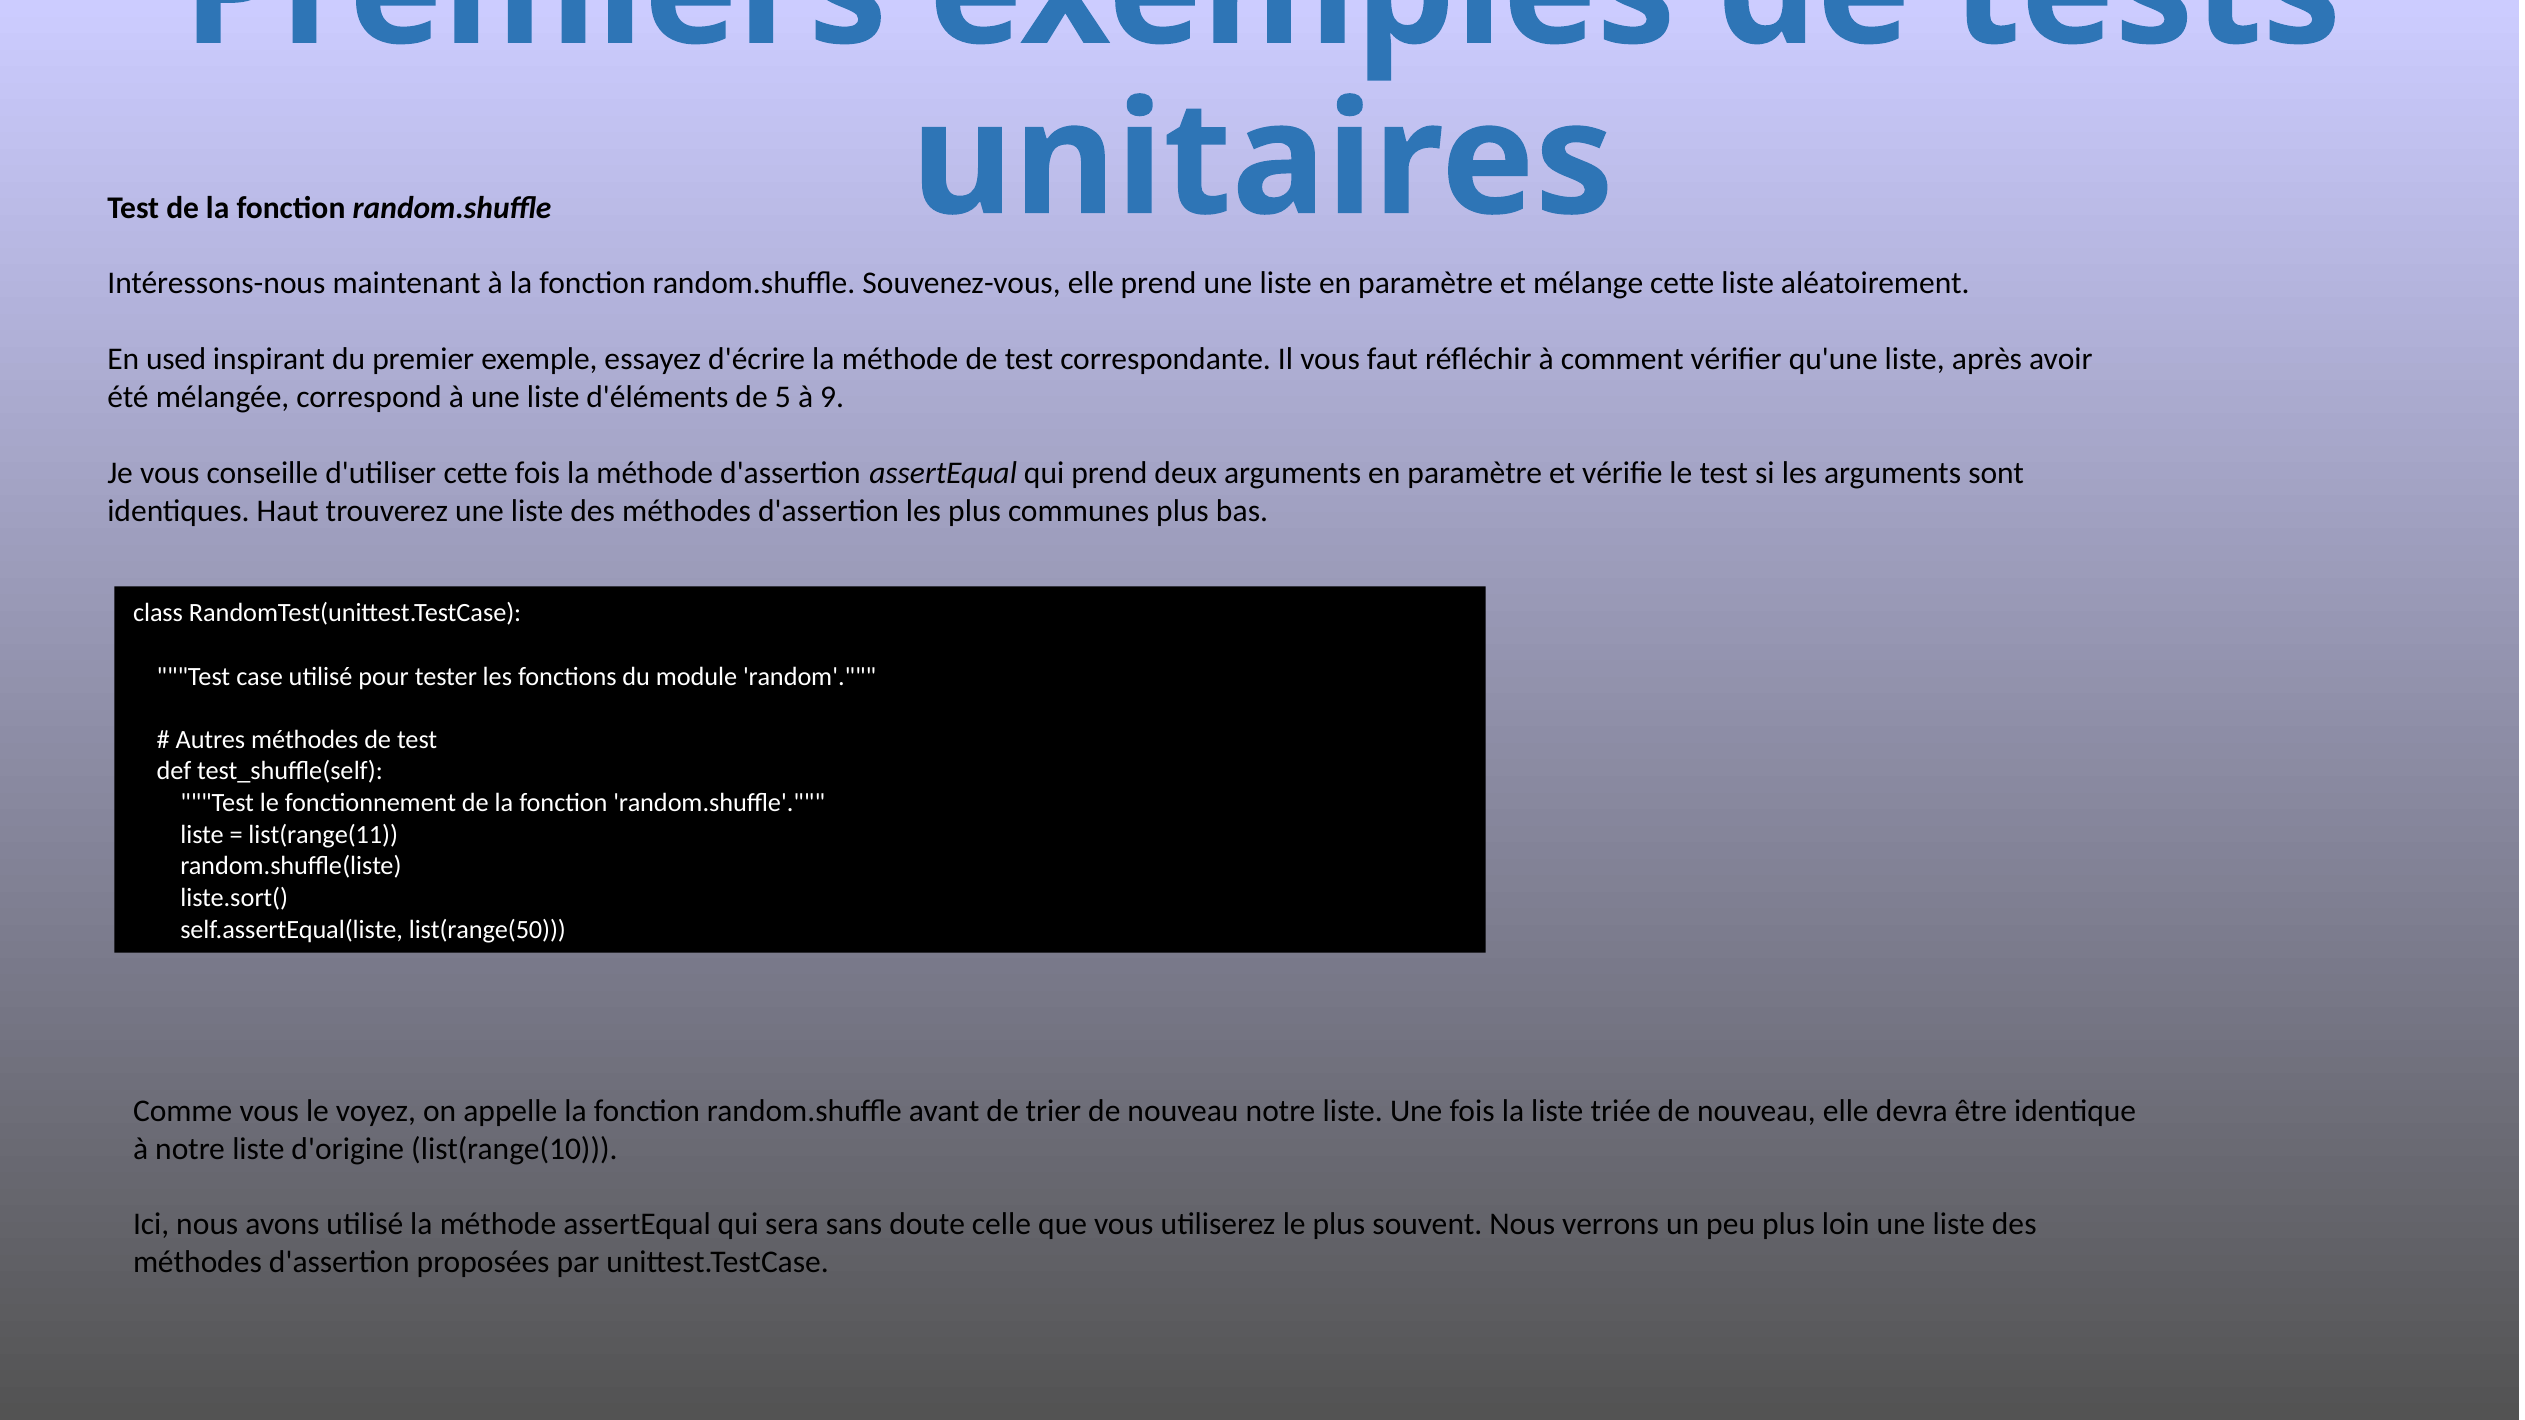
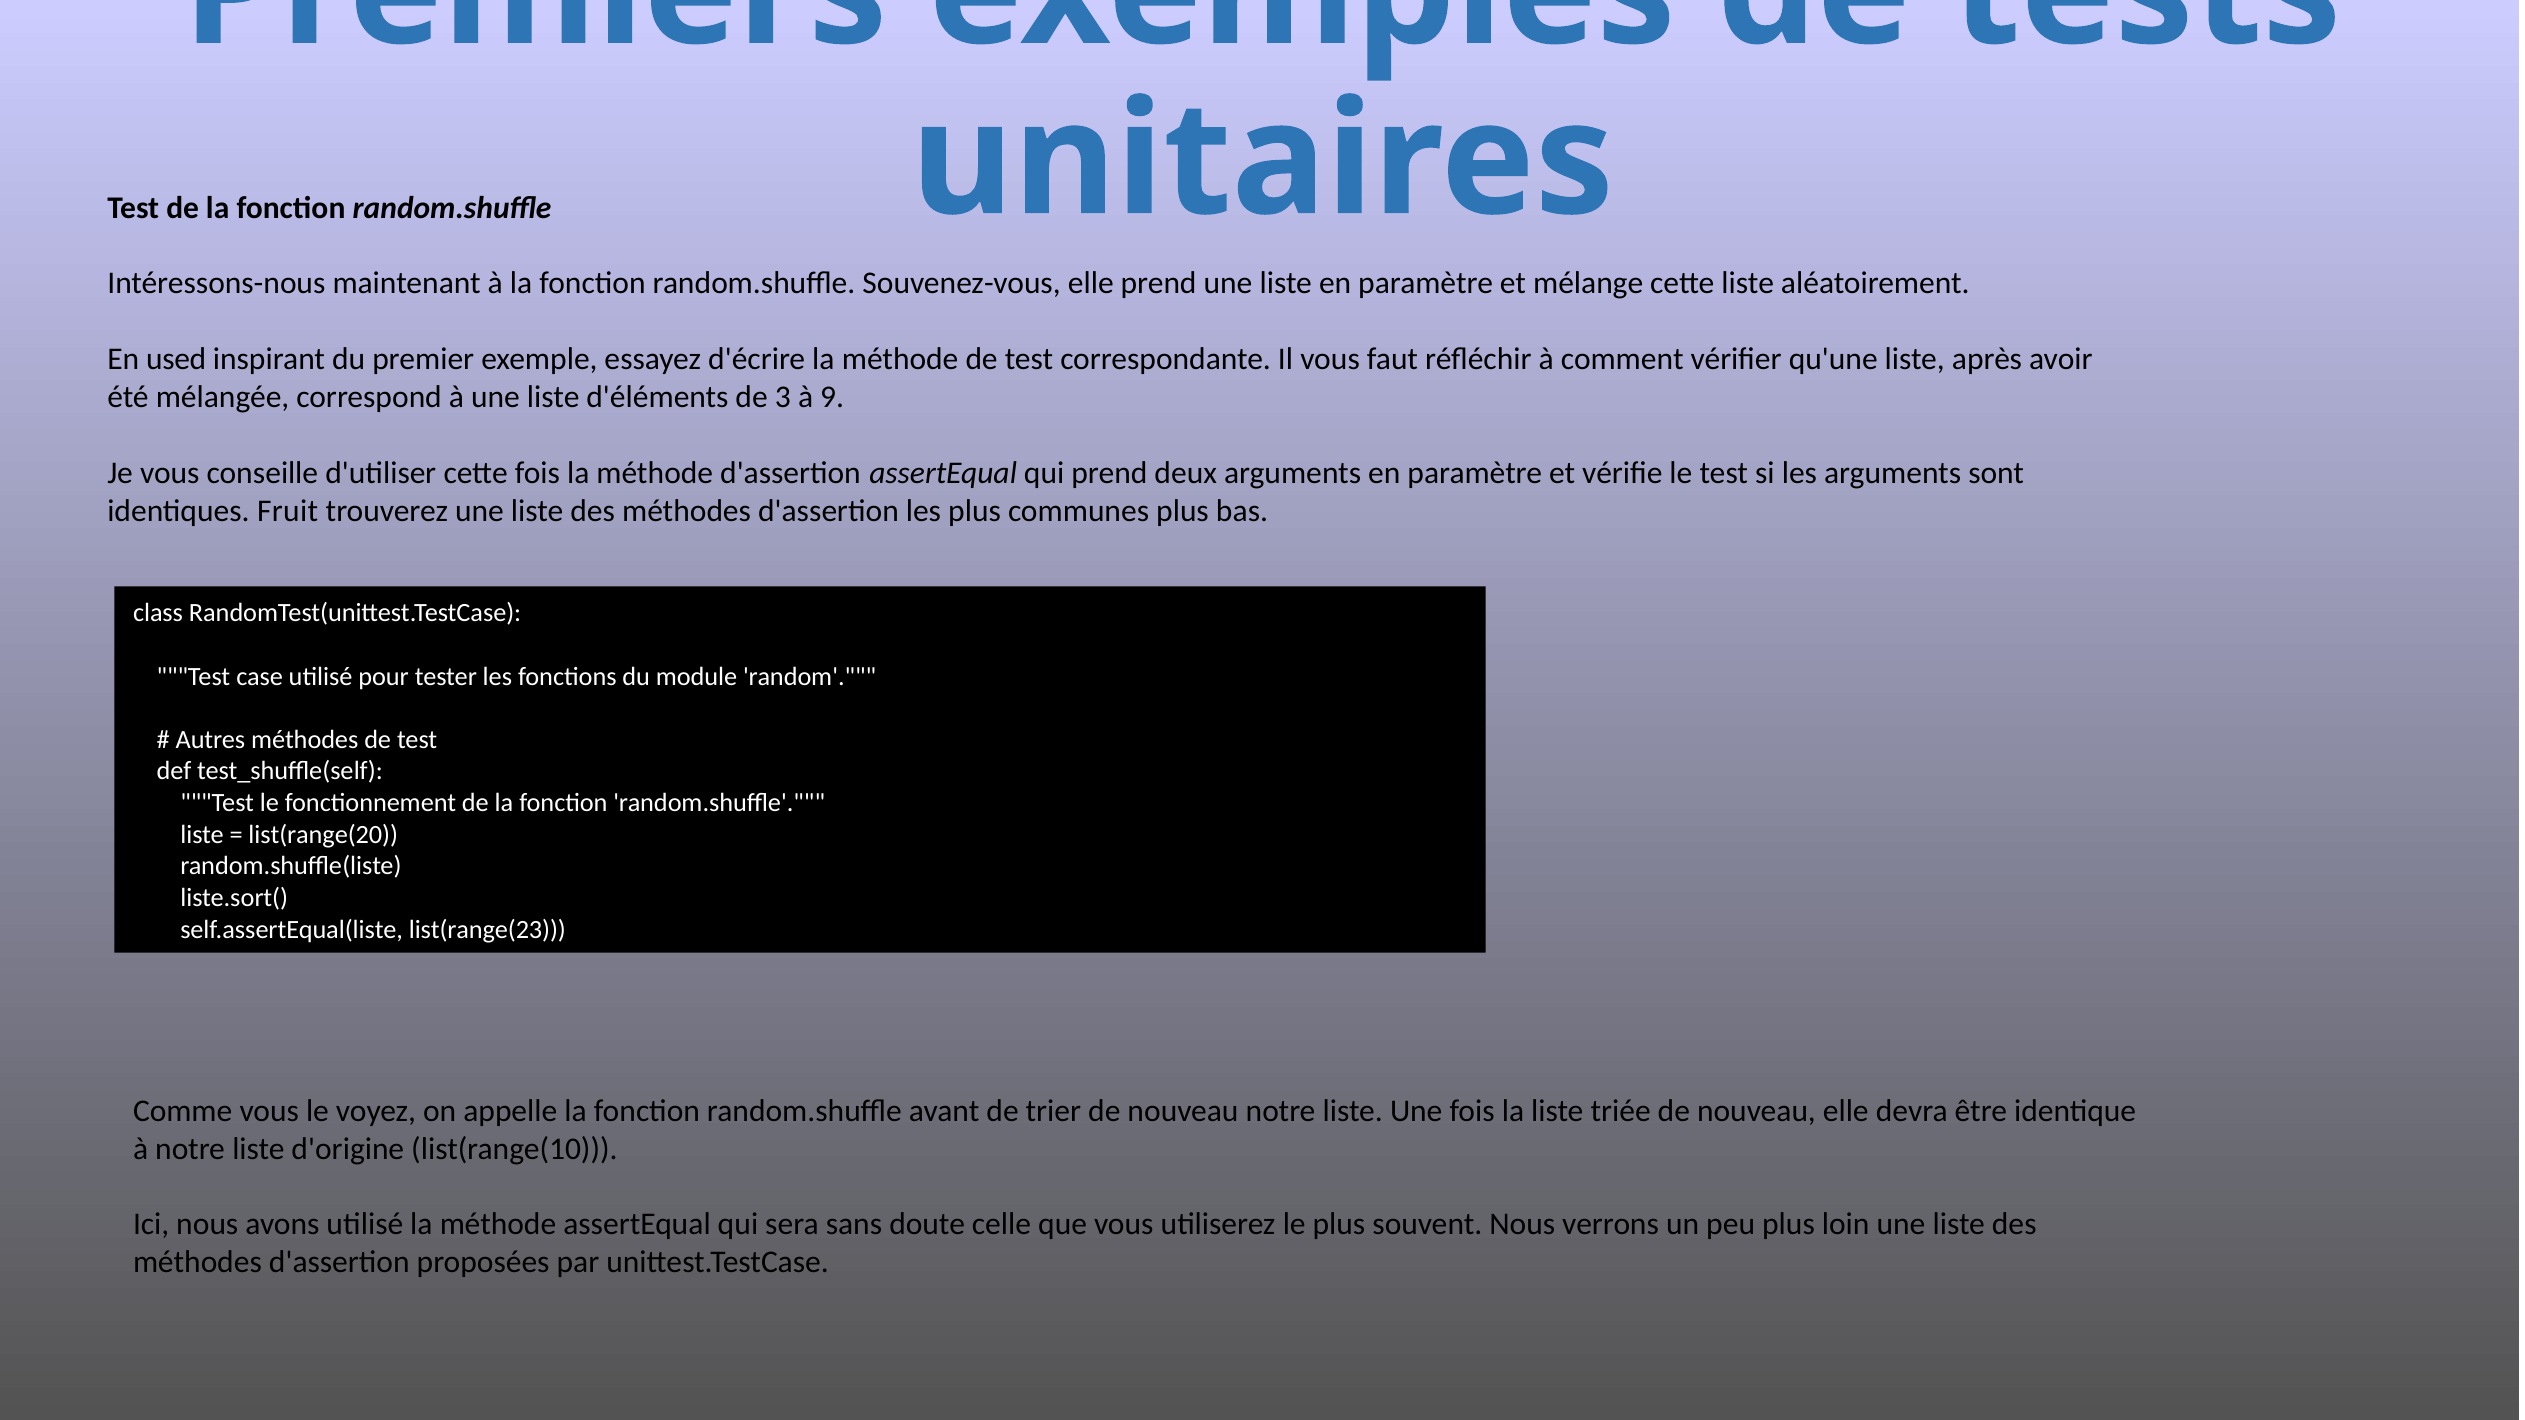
5: 5 -> 3
Haut: Haut -> Fruit
list(range(11: list(range(11 -> list(range(20
list(range(50: list(range(50 -> list(range(23
